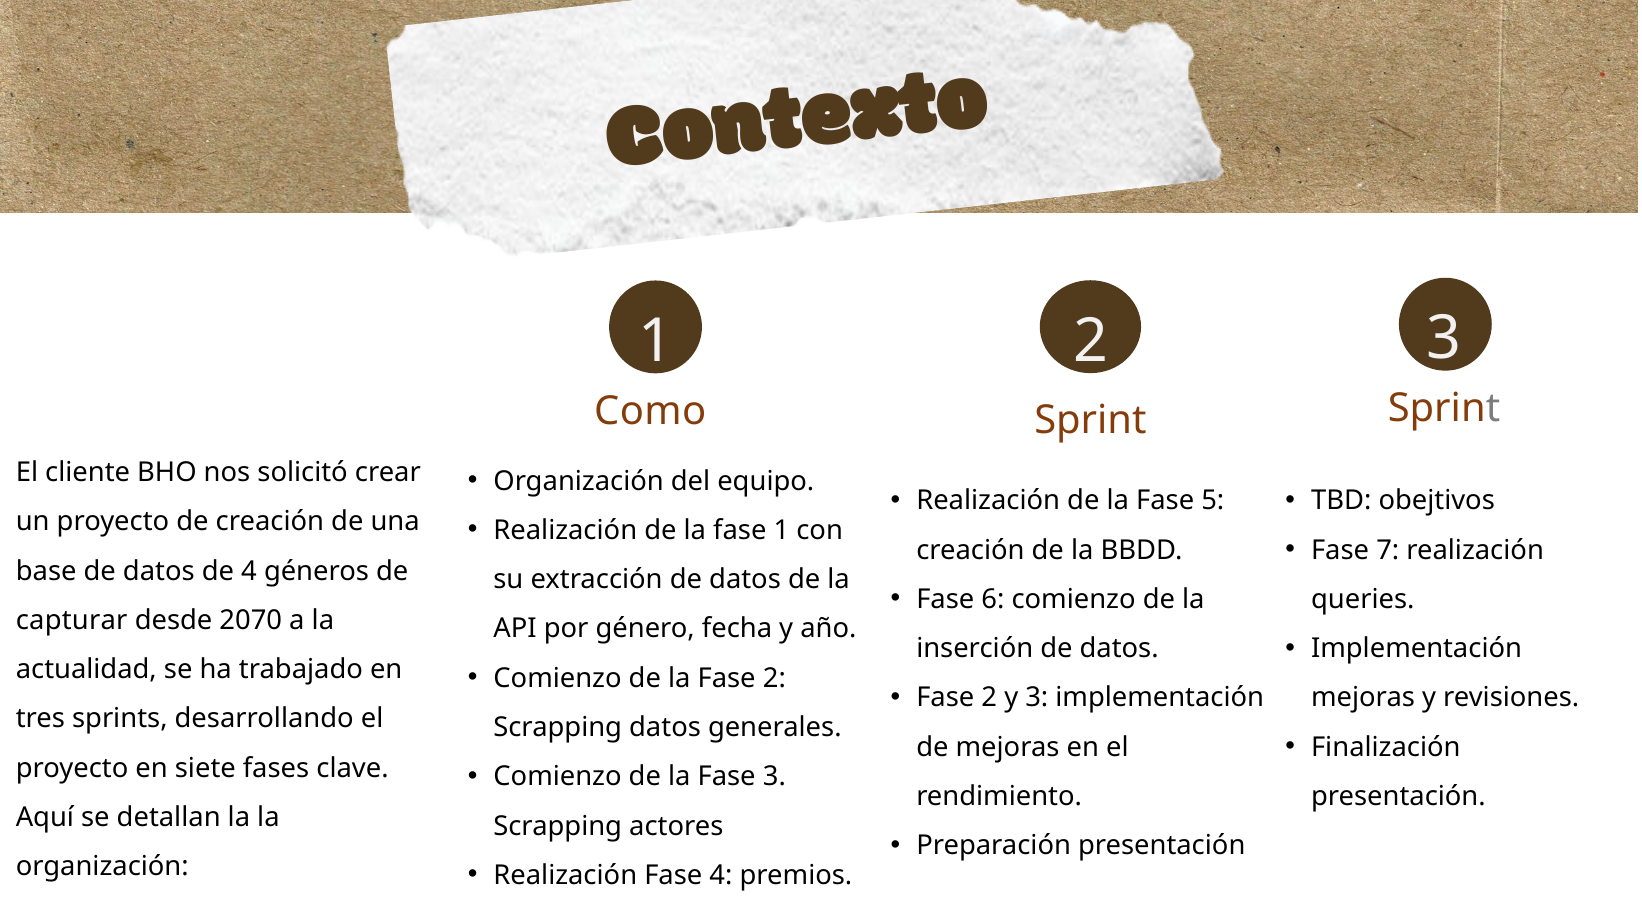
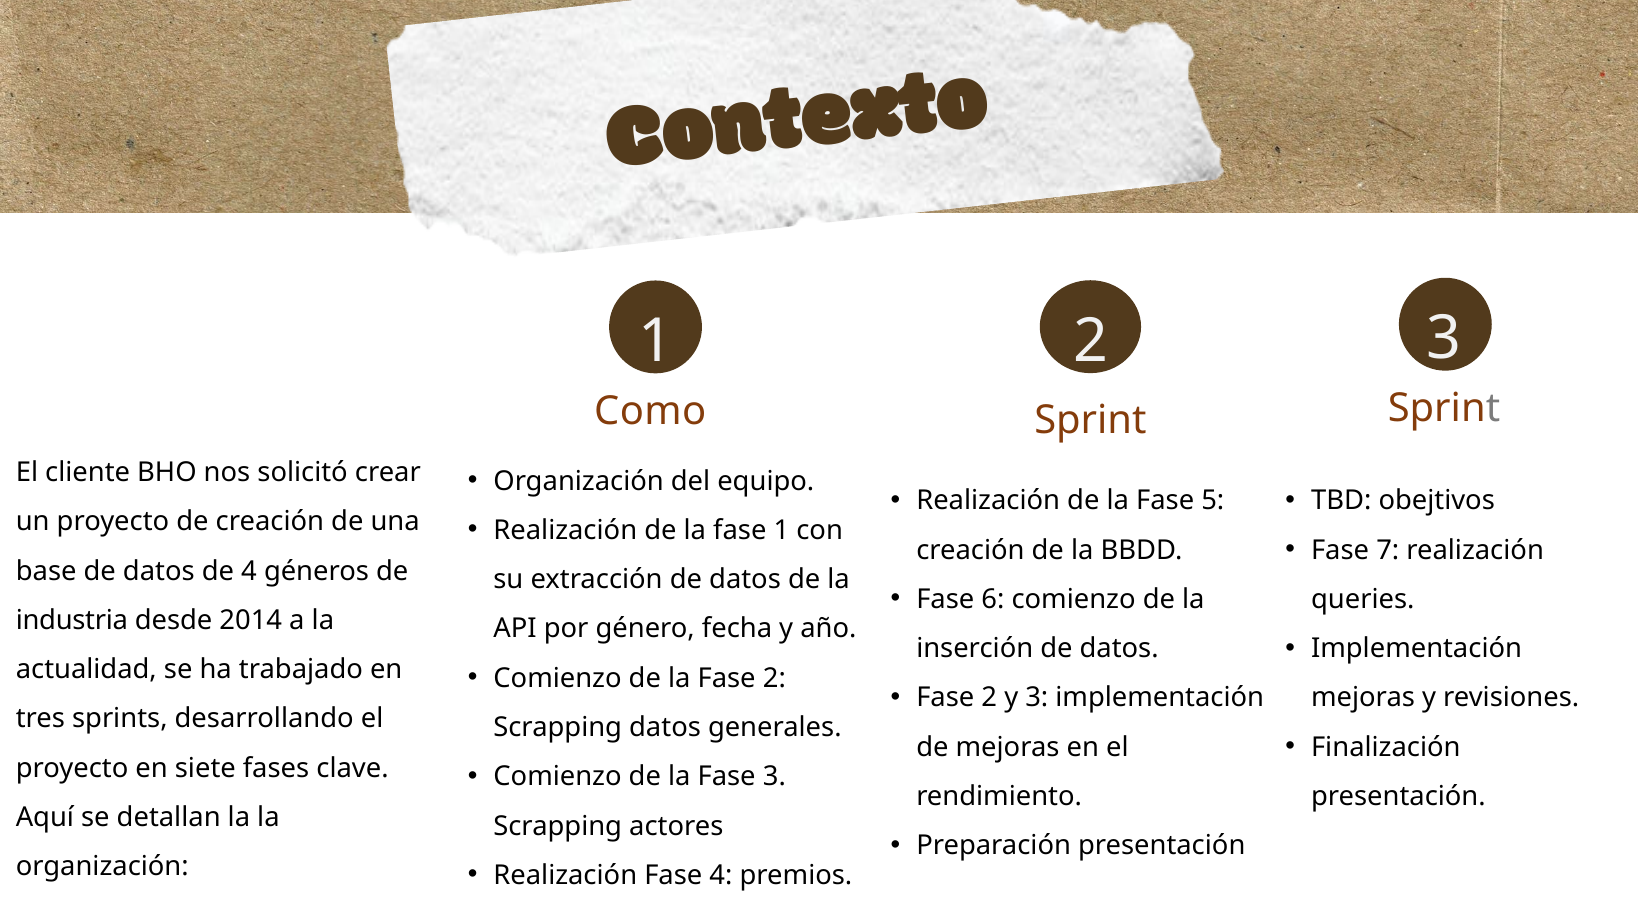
capturar: capturar -> industria
2070: 2070 -> 2014
